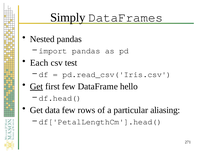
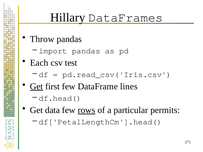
Simply: Simply -> Hillary
Nested: Nested -> Throw
hello: hello -> lines
rows underline: none -> present
aliasing: aliasing -> permits
